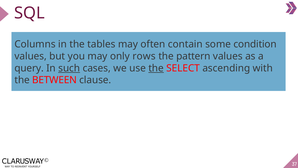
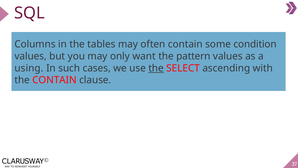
rows: rows -> want
query: query -> using
such underline: present -> none
the BETWEEN: BETWEEN -> CONTAIN
